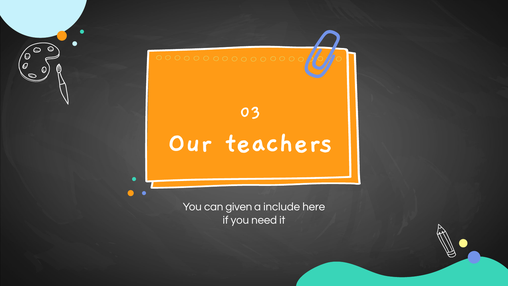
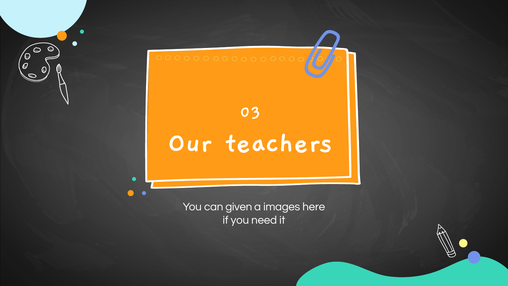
include: include -> images
